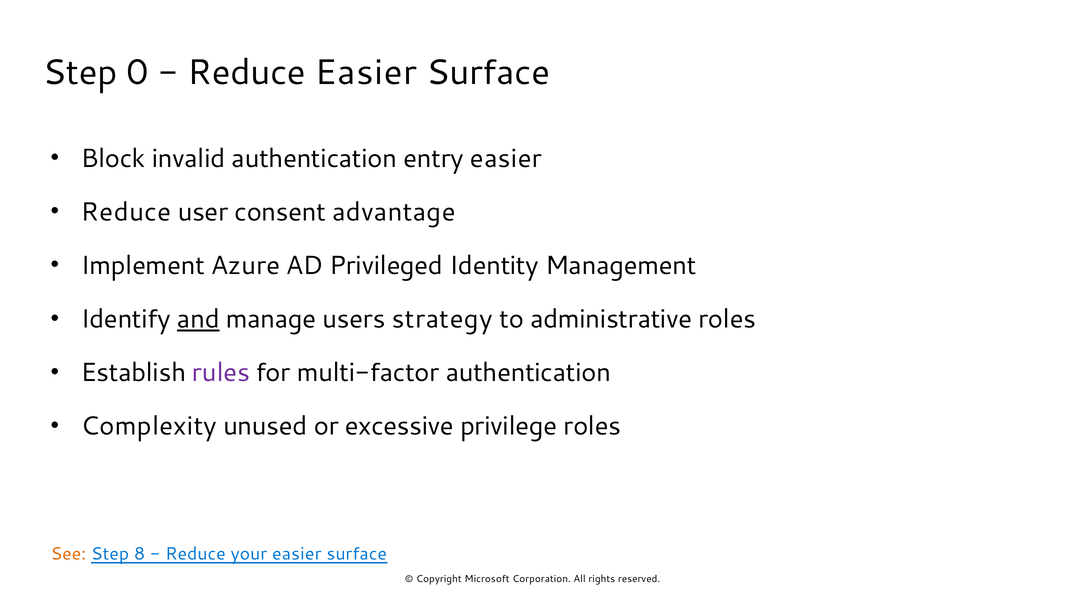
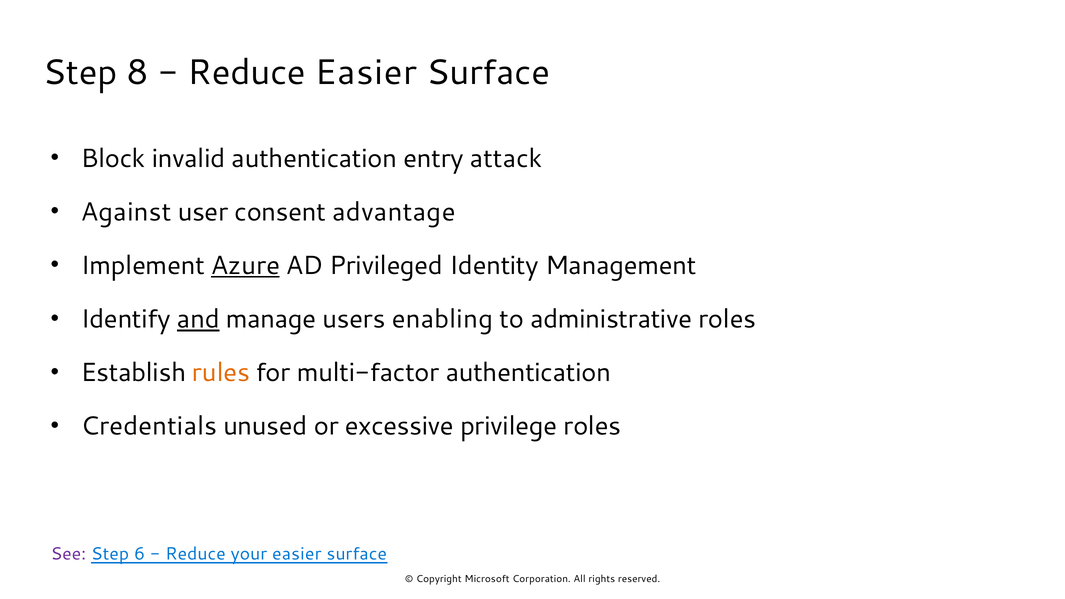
0: 0 -> 8
entry easier: easier -> attack
Reduce at (126, 212): Reduce -> Against
Azure underline: none -> present
strategy: strategy -> enabling
rules colour: purple -> orange
Complexity: Complexity -> Credentials
See colour: orange -> purple
8: 8 -> 6
